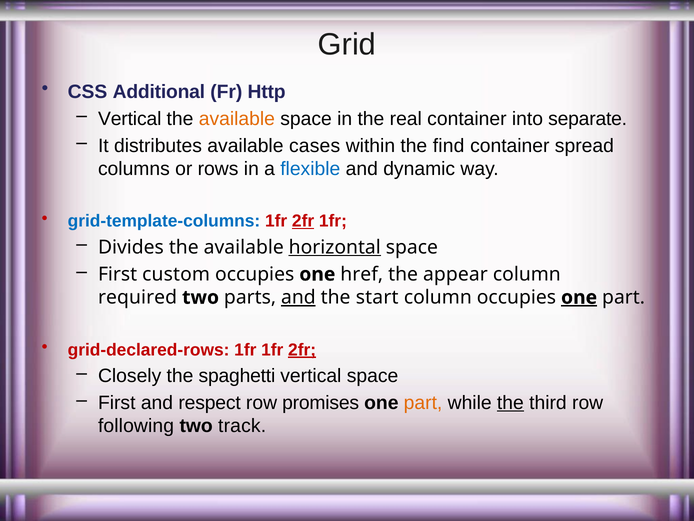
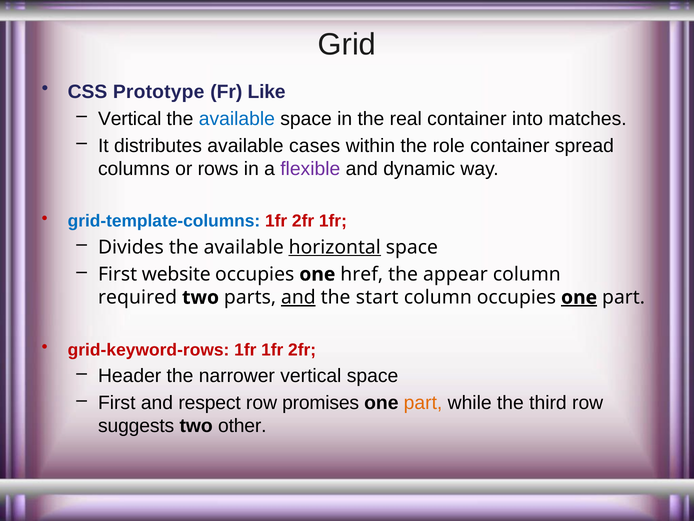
Additional: Additional -> Prototype
Http: Http -> Like
available at (237, 119) colour: orange -> blue
separate: separate -> matches
find: find -> role
flexible colour: blue -> purple
2fr at (303, 221) underline: present -> none
custom: custom -> website
grid-declared-rows: grid-declared-rows -> grid-keyword-rows
2fr at (302, 349) underline: present -> none
Closely: Closely -> Header
spaghetti: spaghetti -> narrower
the at (510, 402) underline: present -> none
following: following -> suggests
track: track -> other
